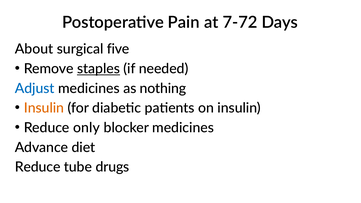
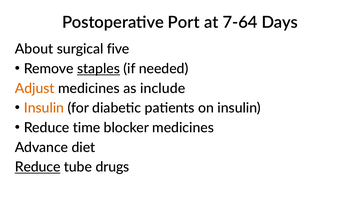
Pain: Pain -> Port
7-72: 7-72 -> 7-64
Adjust colour: blue -> orange
nothing: nothing -> include
only: only -> time
Reduce at (38, 167) underline: none -> present
